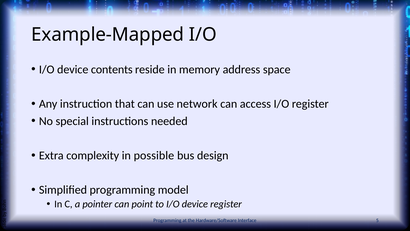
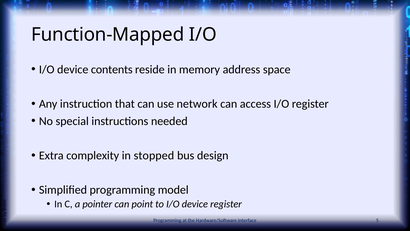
Example-Mapped: Example-Mapped -> Function-Mapped
possible: possible -> stopped
